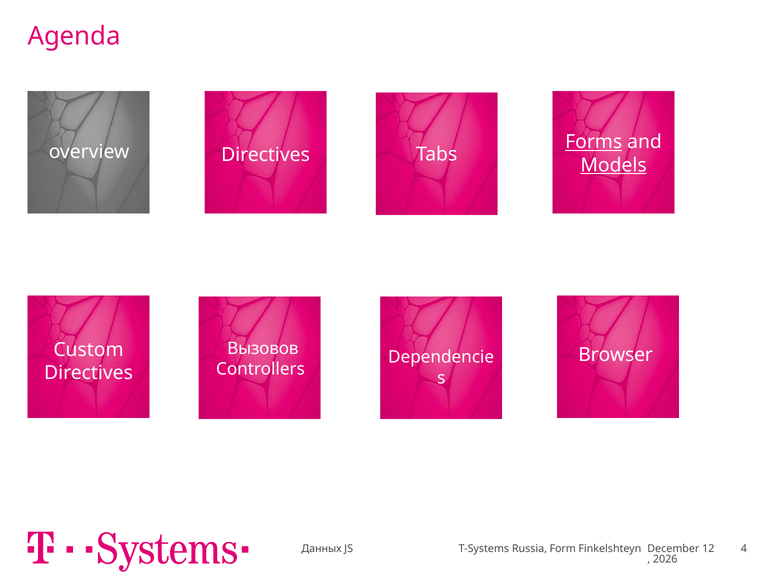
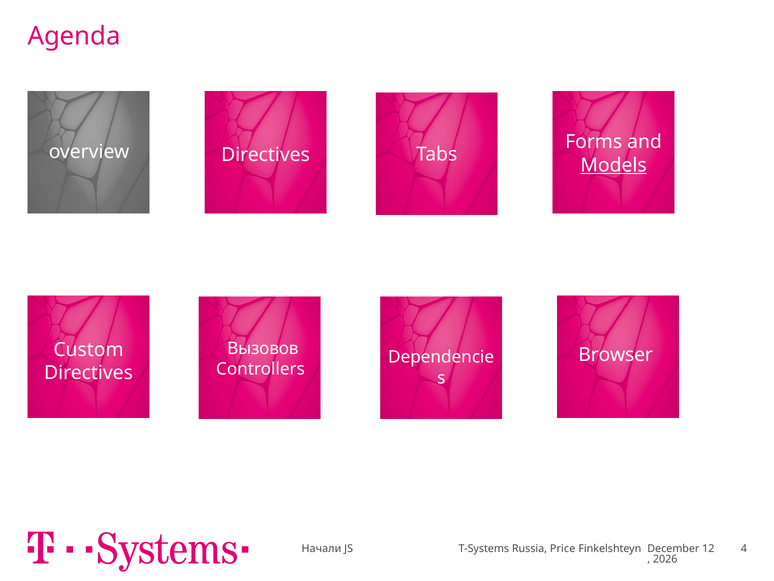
Forms underline: present -> none
Данных: Данных -> Начали
Form: Form -> Price
